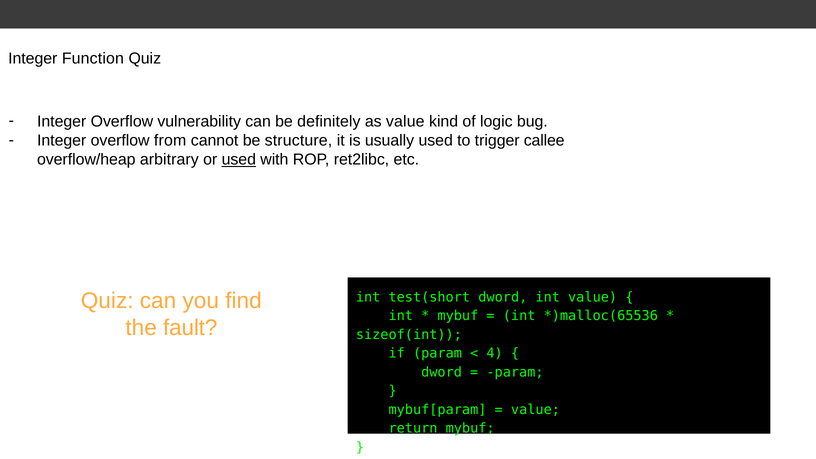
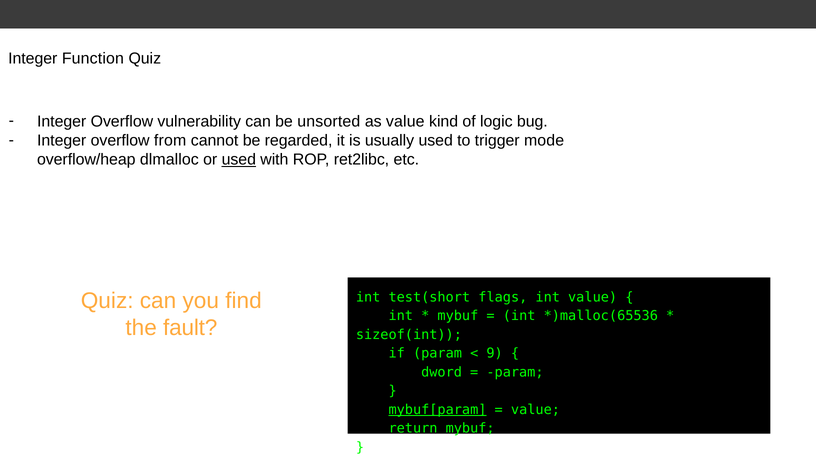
definitely: definitely -> unsorted
structure: structure -> regarded
callee: callee -> mode
arbitrary: arbitrary -> dlmalloc
test(short dword: dword -> flags
4: 4 -> 9
mybuf[param underline: none -> present
